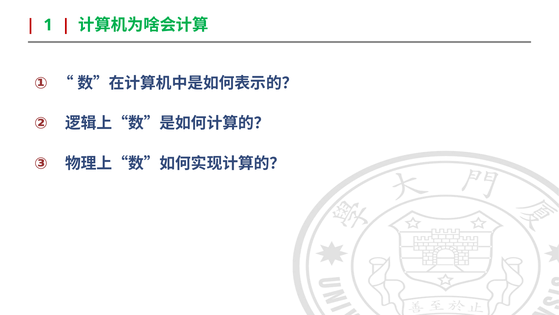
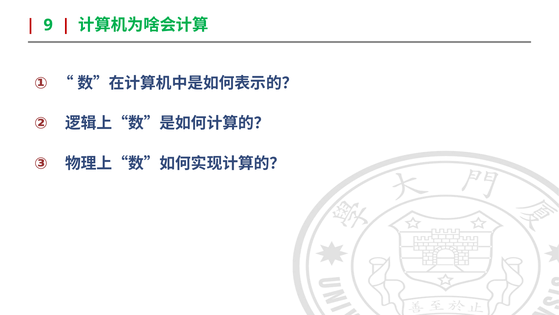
1: 1 -> 9
